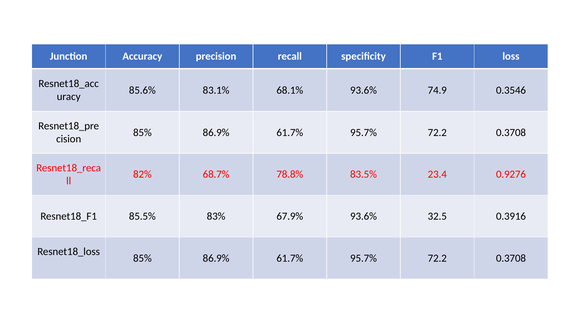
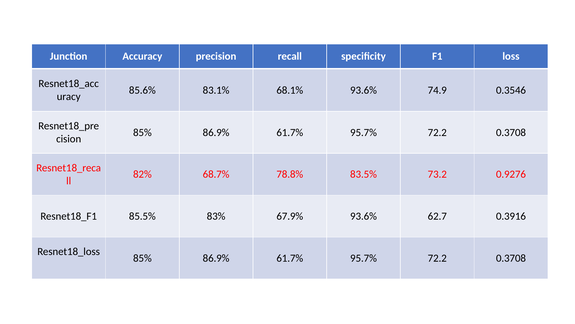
23.4: 23.4 -> 73.2
32.5: 32.5 -> 62.7
